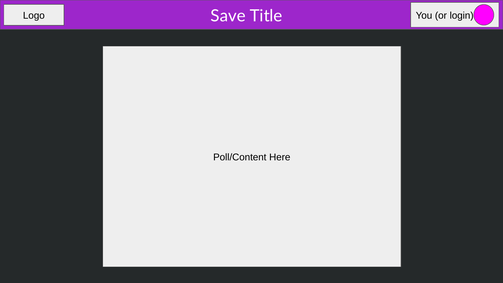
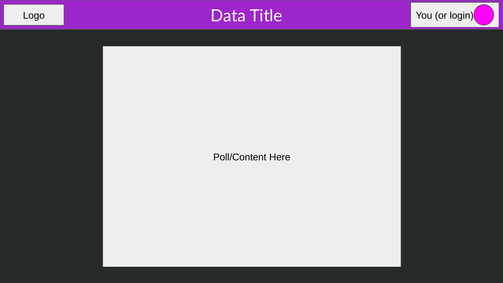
Save: Save -> Data
